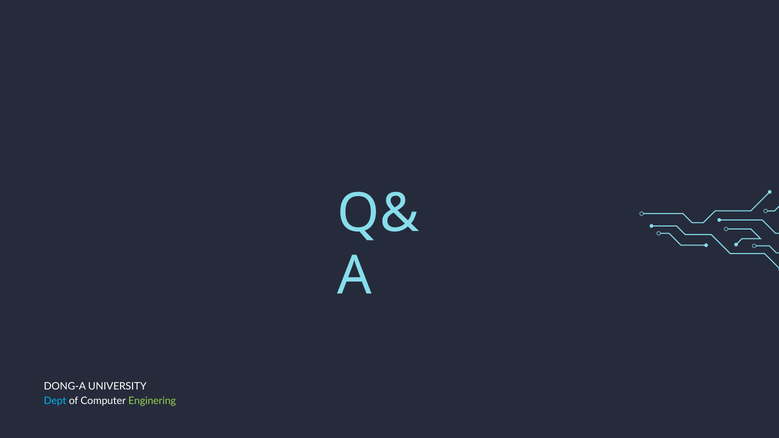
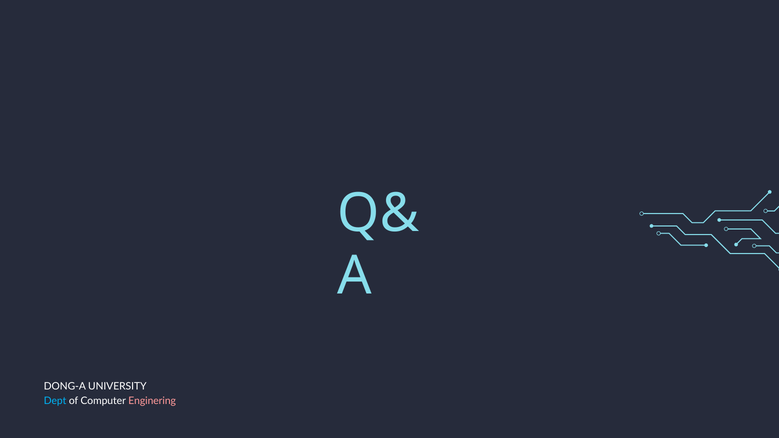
Enginering colour: light green -> pink
